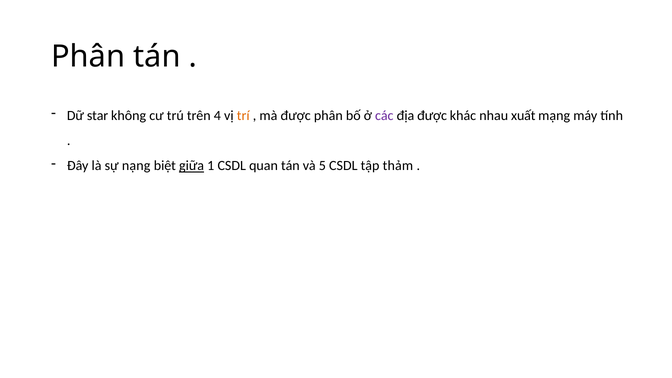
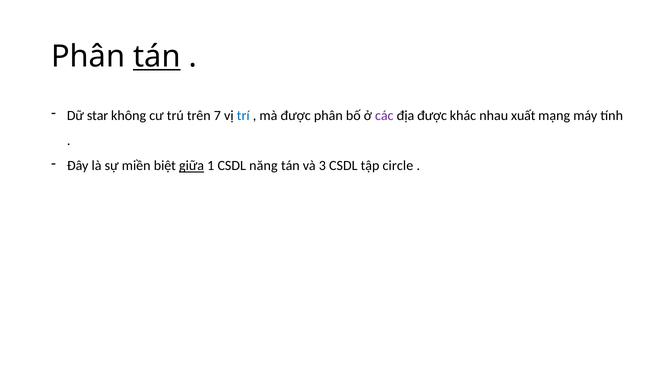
tán at (157, 56) underline: none -> present
4: 4 -> 7
trí colour: orange -> blue
nạng: nạng -> miền
quan: quan -> năng
5: 5 -> 3
thảm: thảm -> circle
